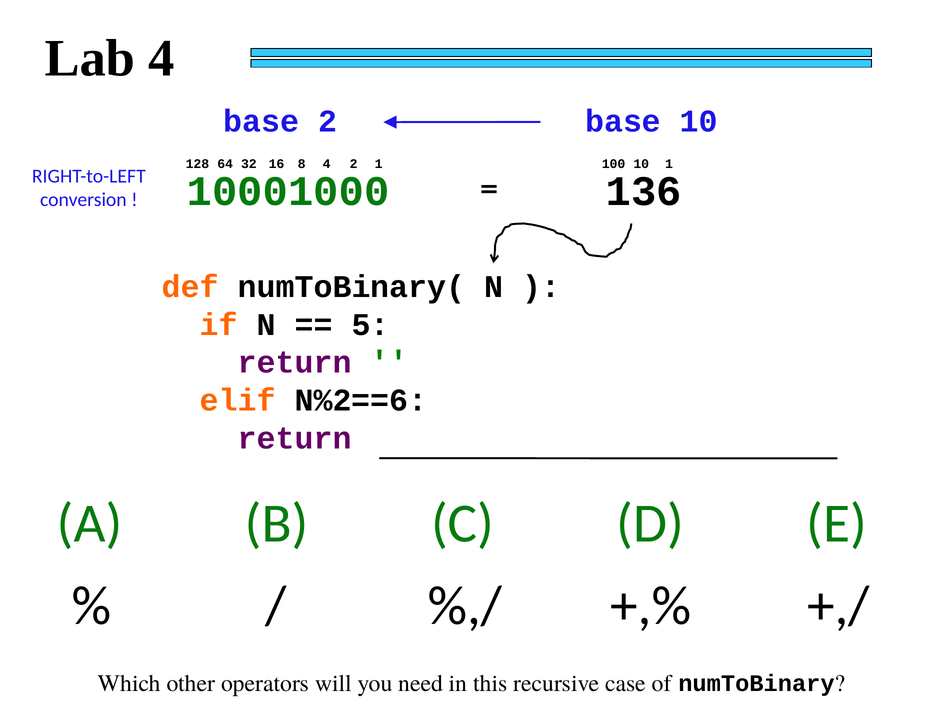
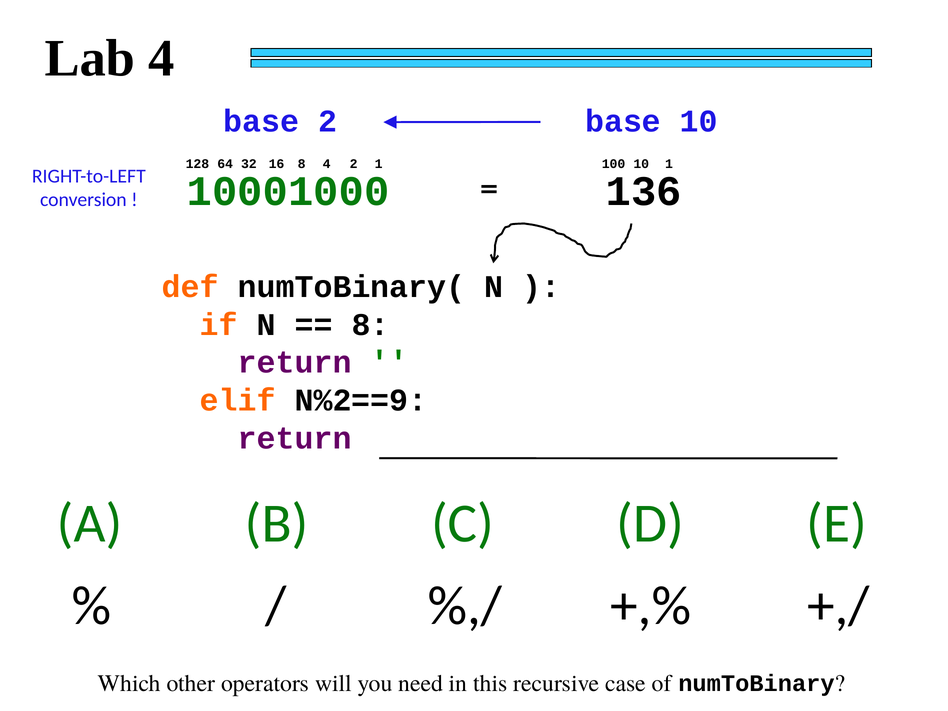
5 at (370, 325): 5 -> 8
N%2==6: N%2==6 -> N%2==9
